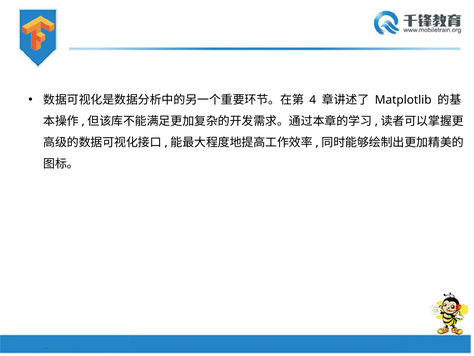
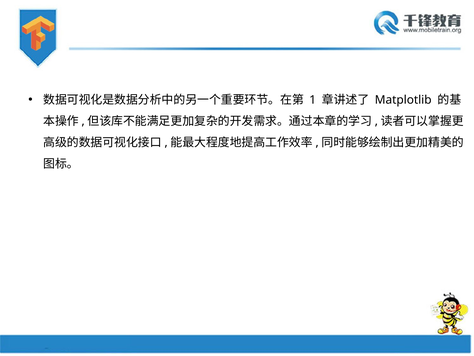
4: 4 -> 1
